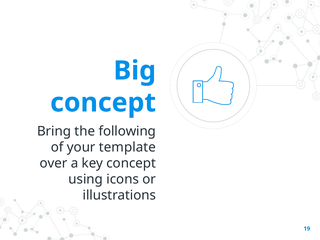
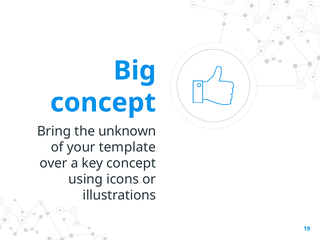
following: following -> unknown
